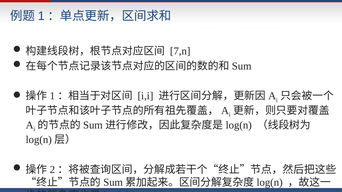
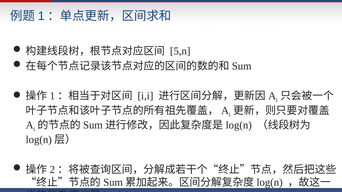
7,n: 7,n -> 5,n
